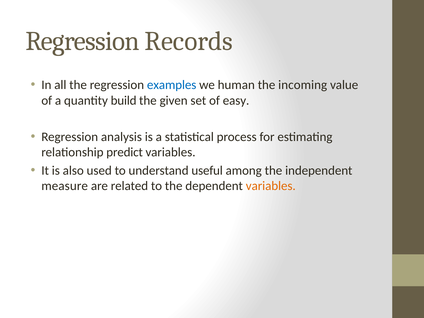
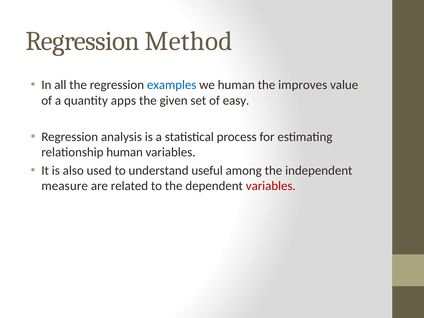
Records: Records -> Method
incoming: incoming -> improves
build: build -> apps
relationship predict: predict -> human
variables at (271, 186) colour: orange -> red
